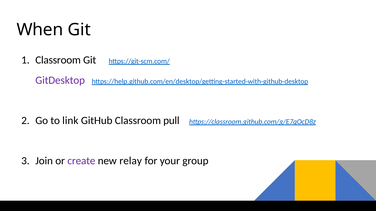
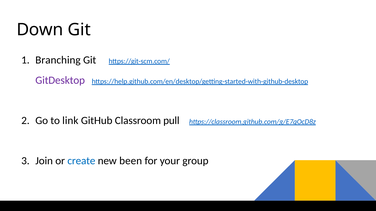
When: When -> Down
Classroom at (58, 60): Classroom -> Branching
create colour: purple -> blue
relay: relay -> been
